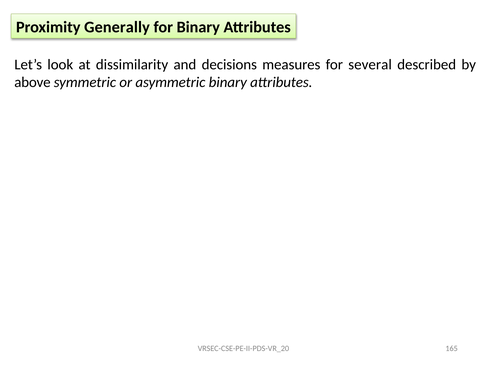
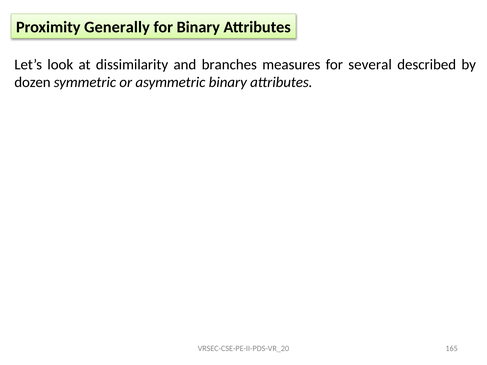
decisions: decisions -> branches
above: above -> dozen
